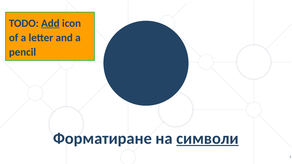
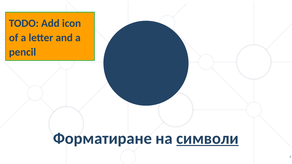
Add underline: present -> none
